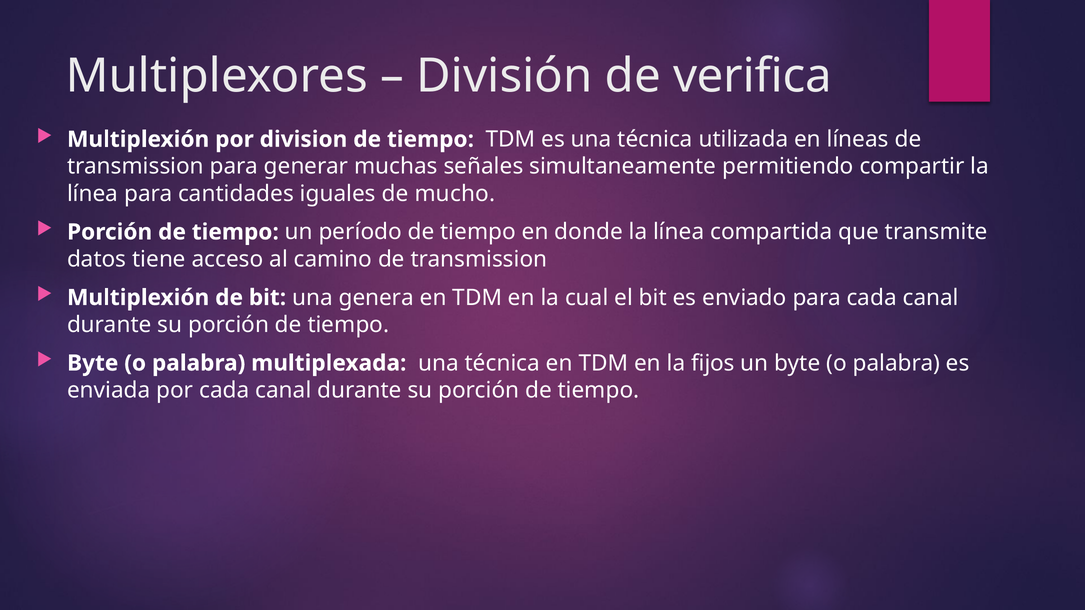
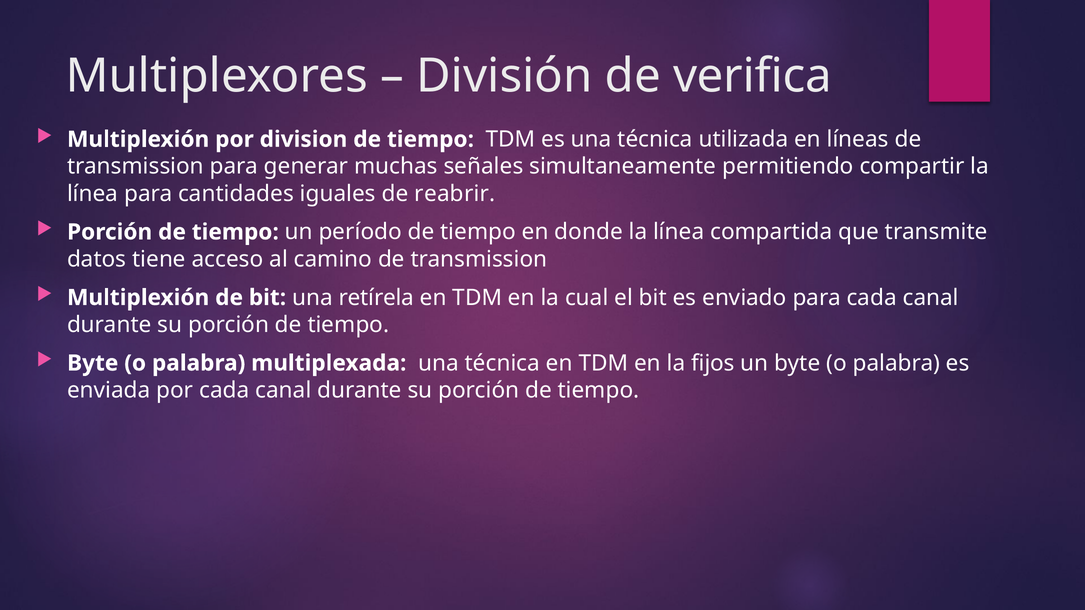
mucho: mucho -> reabrir
genera: genera -> retírela
